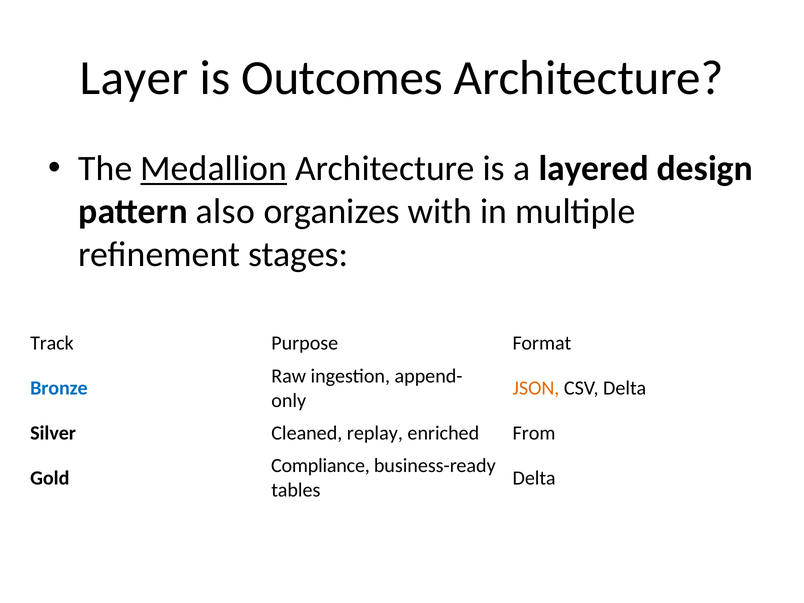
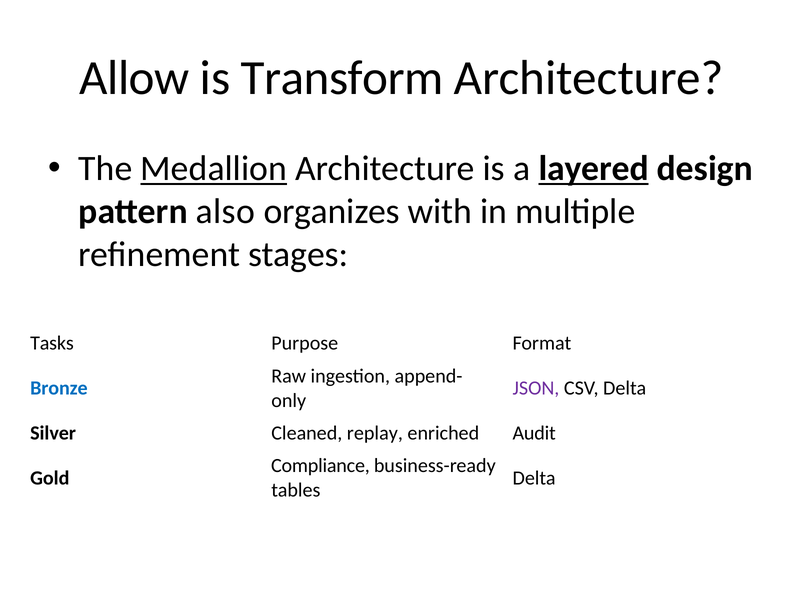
Layer: Layer -> Allow
Outcomes: Outcomes -> Transform
layered underline: none -> present
Track: Track -> Tasks
JSON colour: orange -> purple
From: From -> Audit
